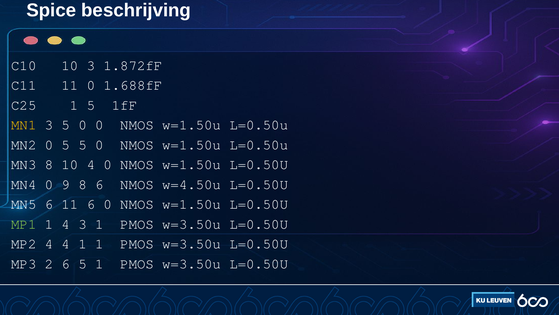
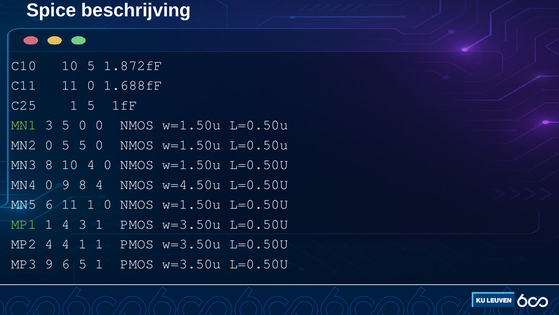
10 3: 3 -> 5
MN1 colour: yellow -> light green
8 6: 6 -> 4
11 6: 6 -> 1
MP3 2: 2 -> 9
